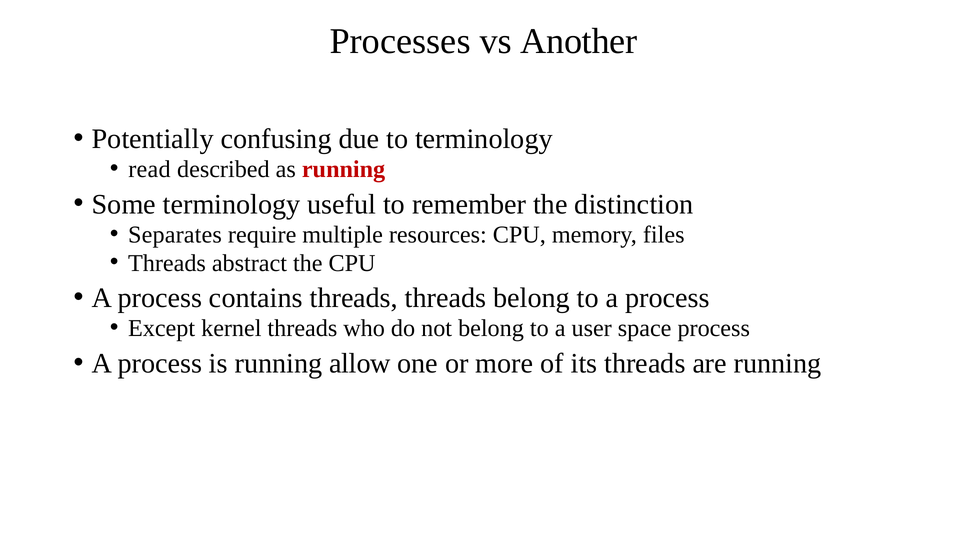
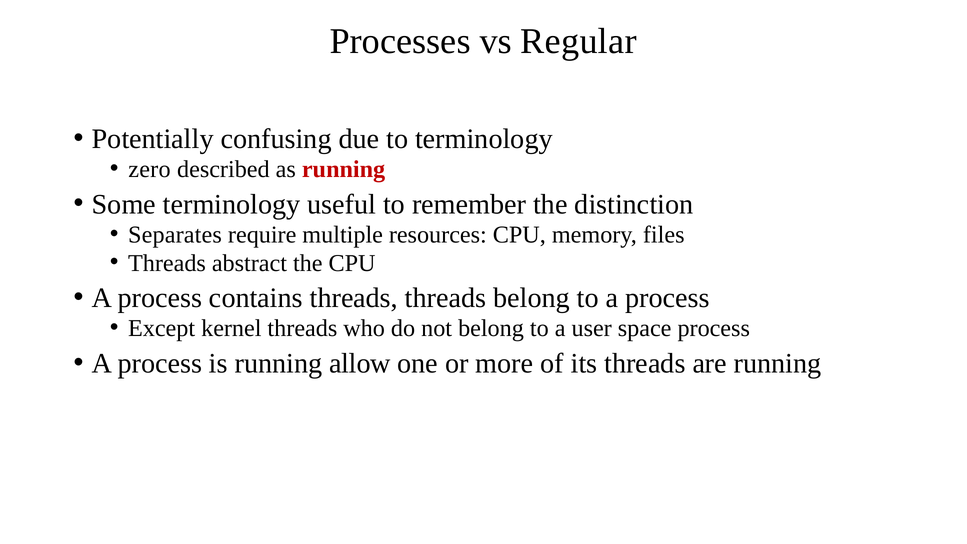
Another: Another -> Regular
read: read -> zero
